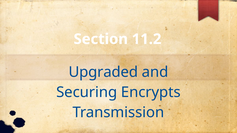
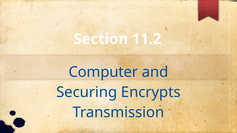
Upgraded: Upgraded -> Computer
